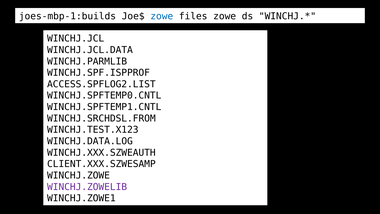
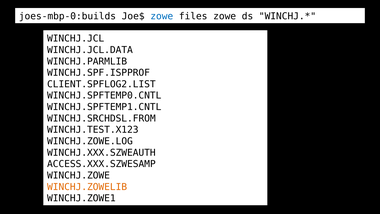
joes-mbp-1:builds: joes-mbp-1:builds -> joes-mbp-0:builds
ACCESS.SPFLOG2.LIST: ACCESS.SPFLOG2.LIST -> CLIENT.SPFLOG2.LIST
WINCHJ.DATA.LOG: WINCHJ.DATA.LOG -> WINCHJ.ZOWE.LOG
CLIENT.XXX.SZWESAMP: CLIENT.XXX.SZWESAMP -> ACCESS.XXX.SZWESAMP
WINCHJ.ZOWELIB colour: purple -> orange
